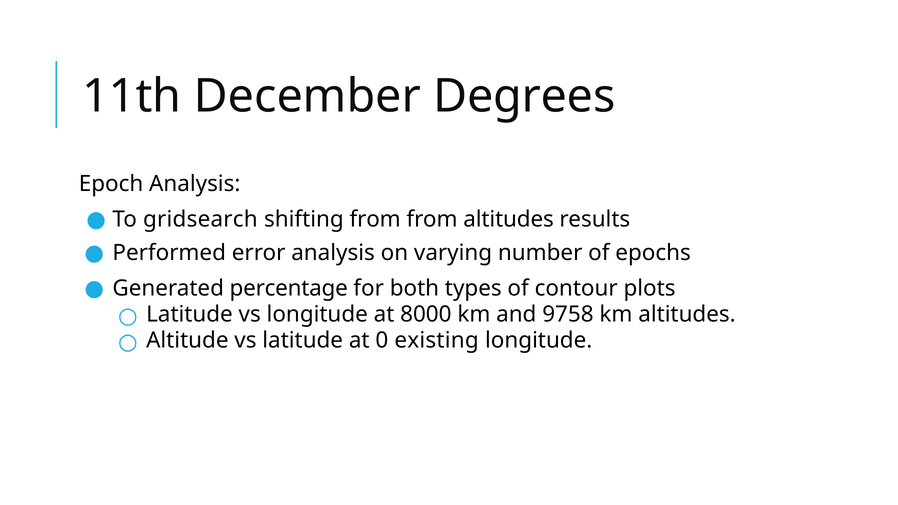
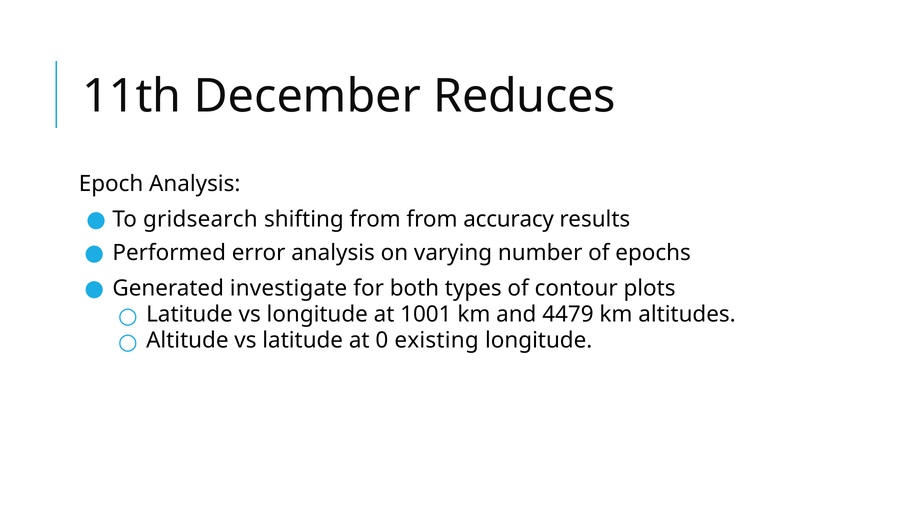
Degrees: Degrees -> Reduces
from altitudes: altitudes -> accuracy
percentage: percentage -> investigate
8000: 8000 -> 1001
9758: 9758 -> 4479
